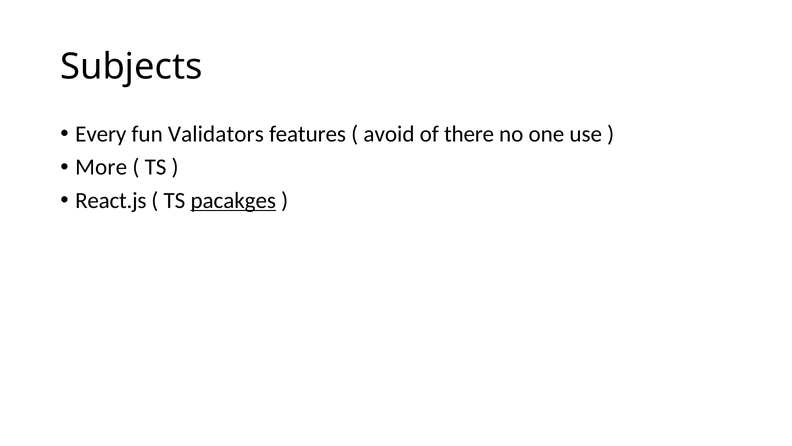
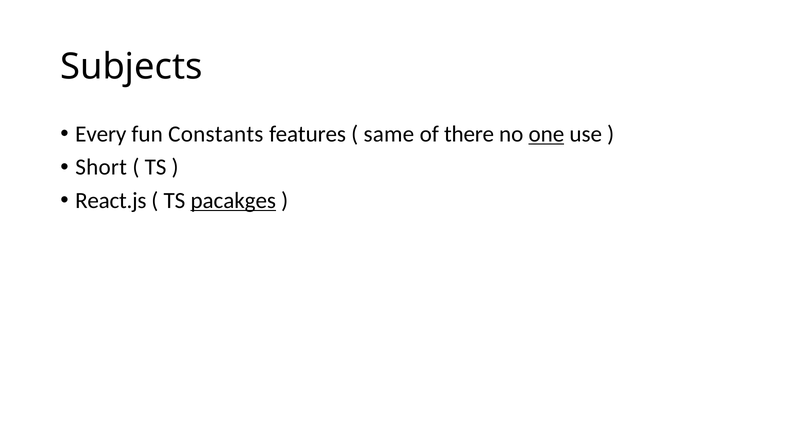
Validators: Validators -> Constants
avoid: avoid -> same
one underline: none -> present
More: More -> Short
